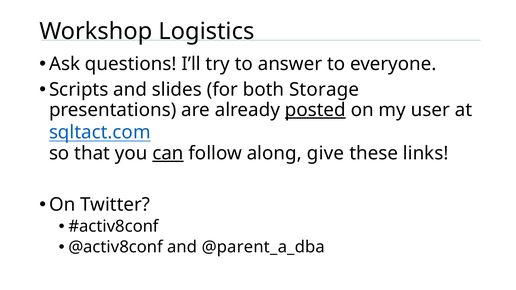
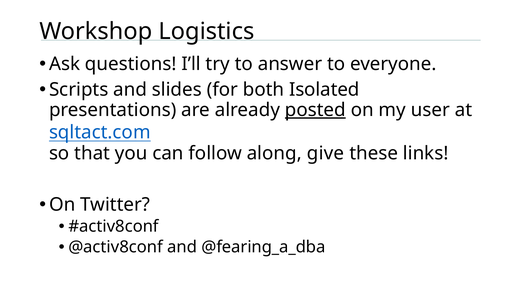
Storage: Storage -> Isolated
can underline: present -> none
@parent_a_dba: @parent_a_dba -> @fearing_a_dba
